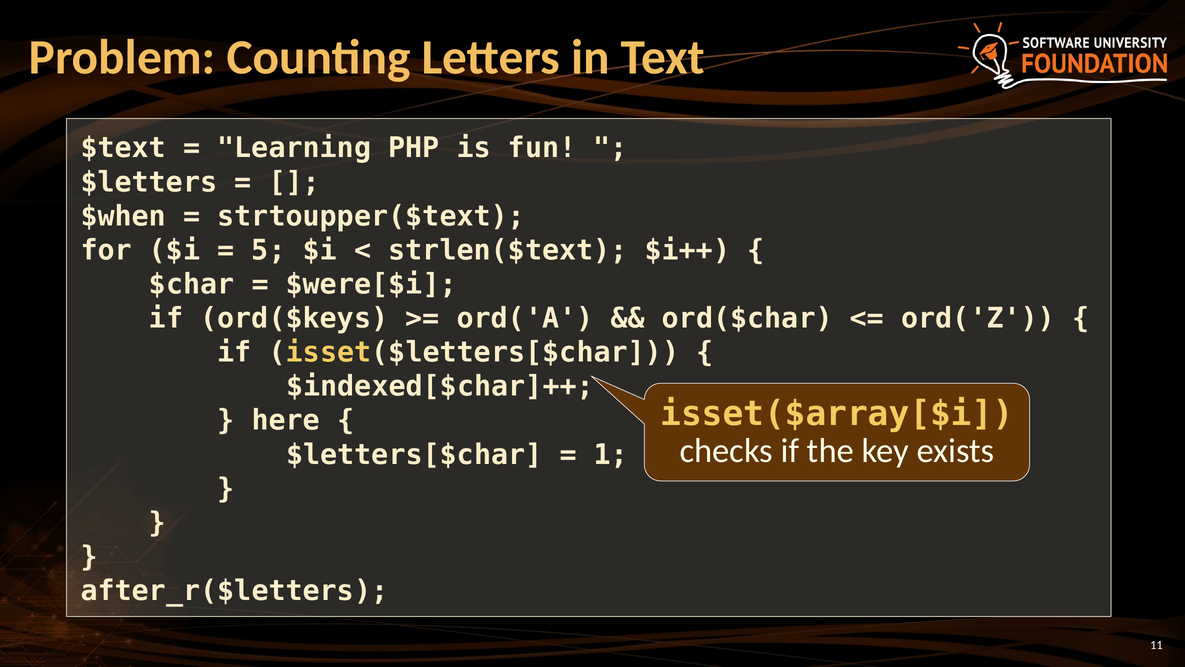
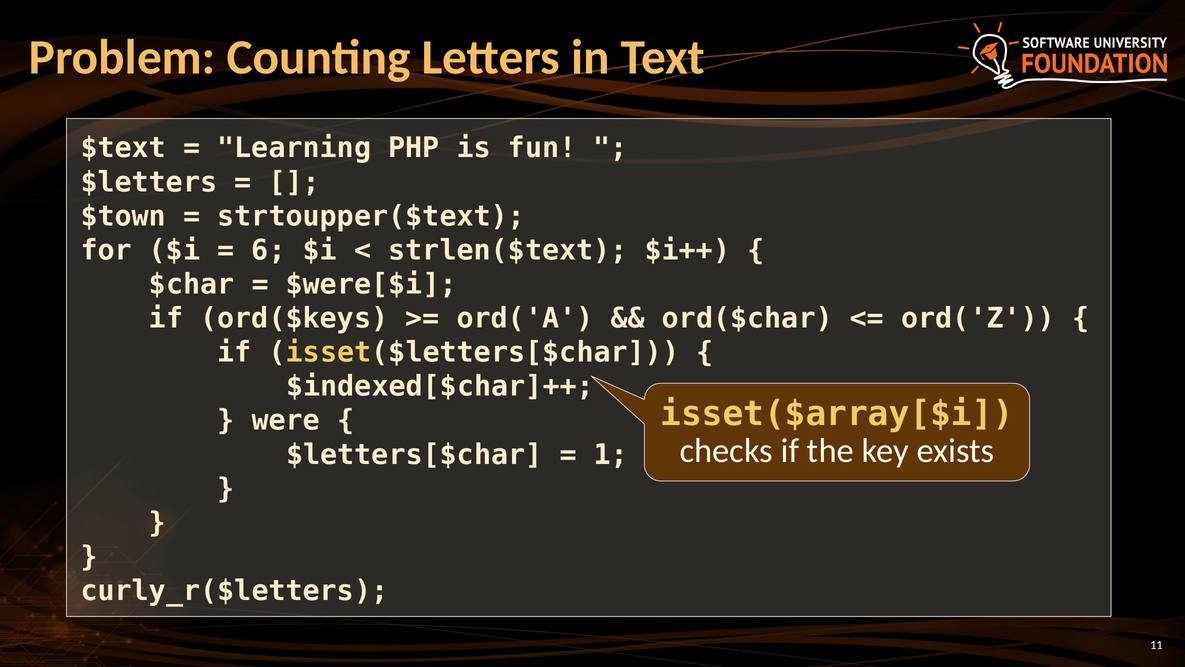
$when: $when -> $town
5: 5 -> 6
here: here -> were
after_r($letters: after_r($letters -> curly_r($letters
